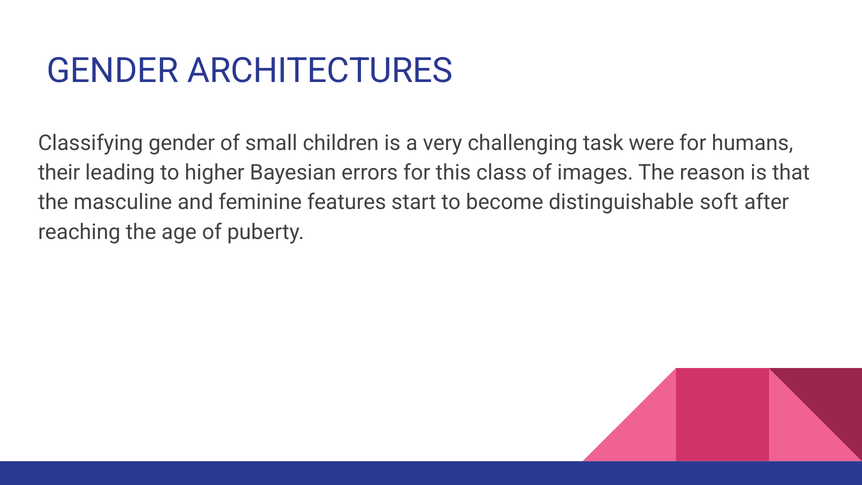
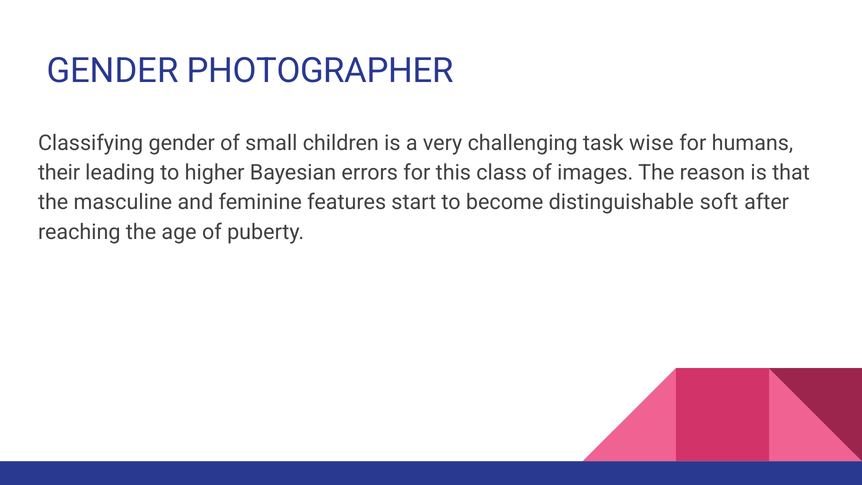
ARCHITECTURES: ARCHITECTURES -> PHOTOGRAPHER
were: were -> wise
